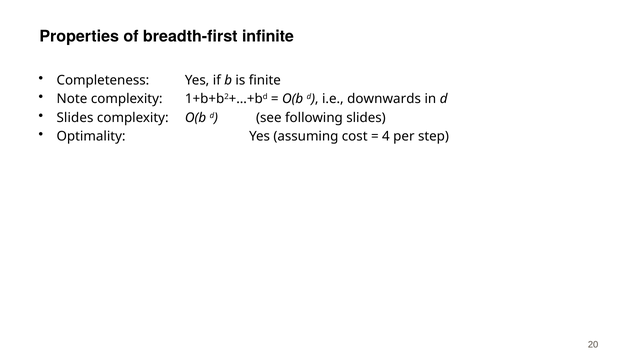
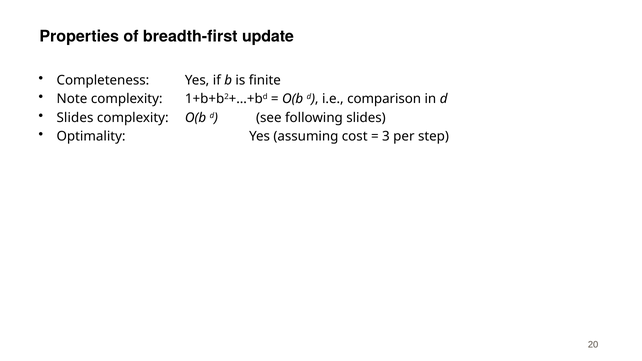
infinite: infinite -> update
downwards: downwards -> comparison
4: 4 -> 3
